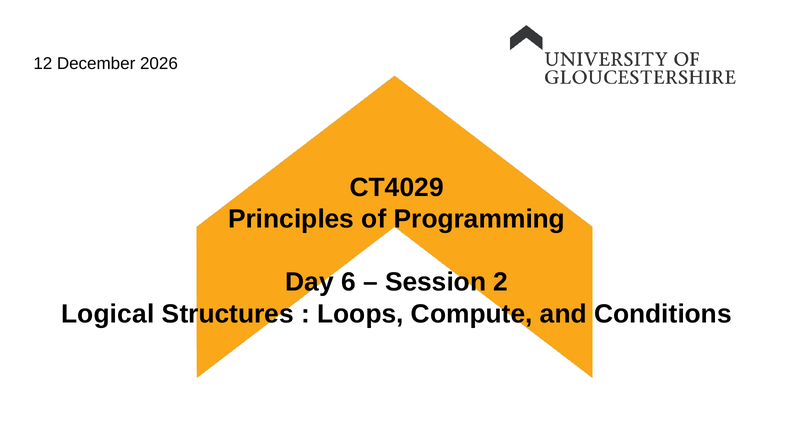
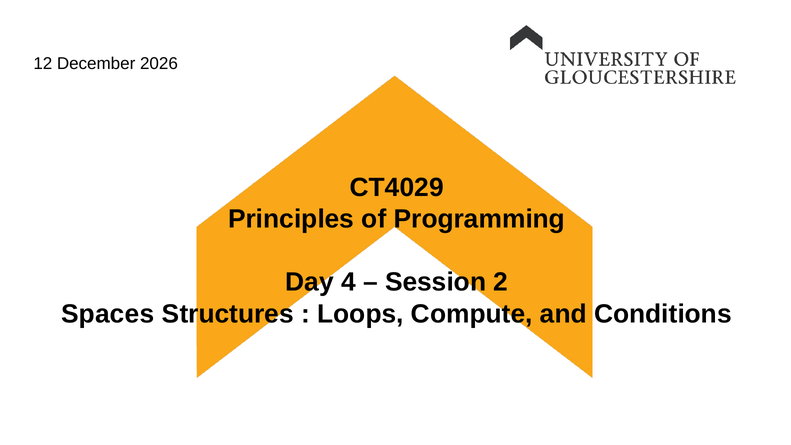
6: 6 -> 4
Logical: Logical -> Spaces
